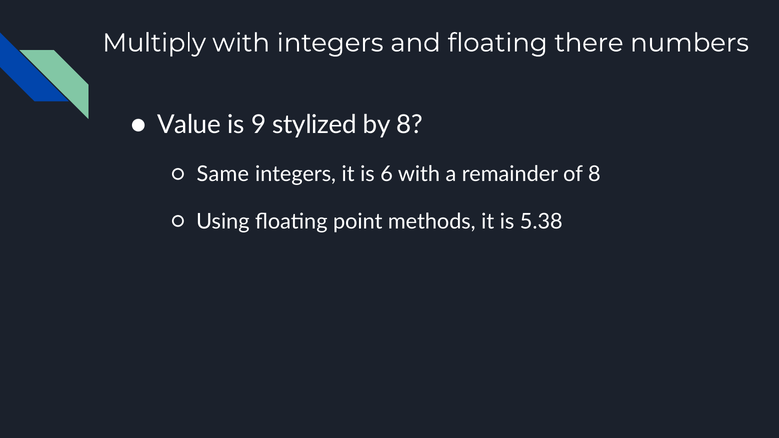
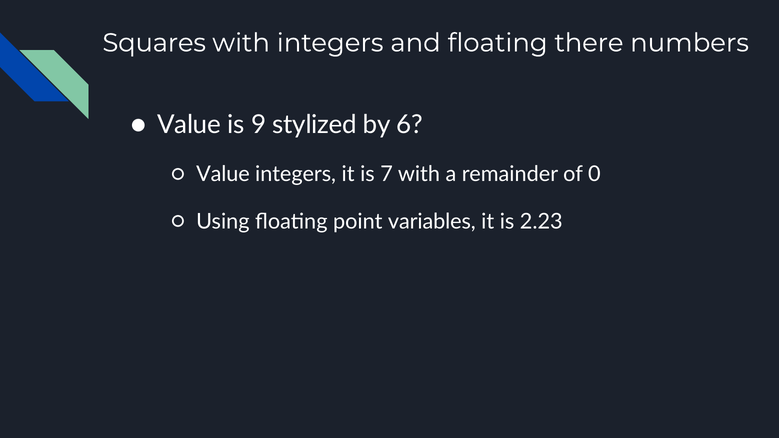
Multiply: Multiply -> Squares
by 8: 8 -> 6
Same at (223, 174): Same -> Value
6: 6 -> 7
of 8: 8 -> 0
methods: methods -> variables
5.38: 5.38 -> 2.23
